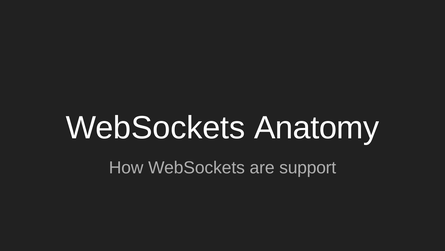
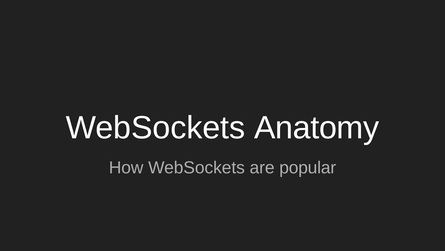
support: support -> popular
